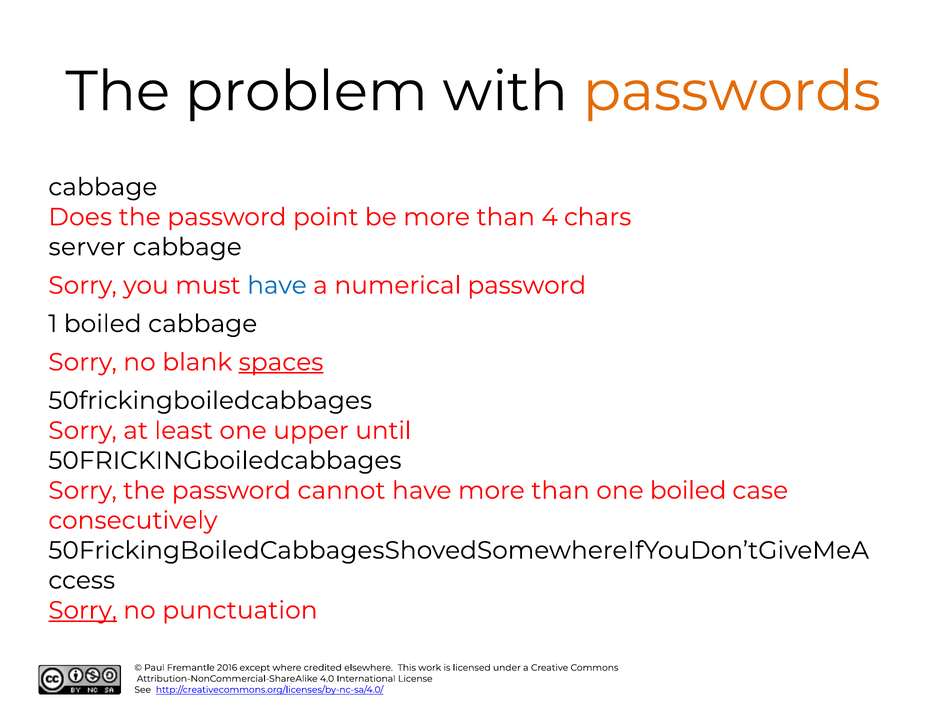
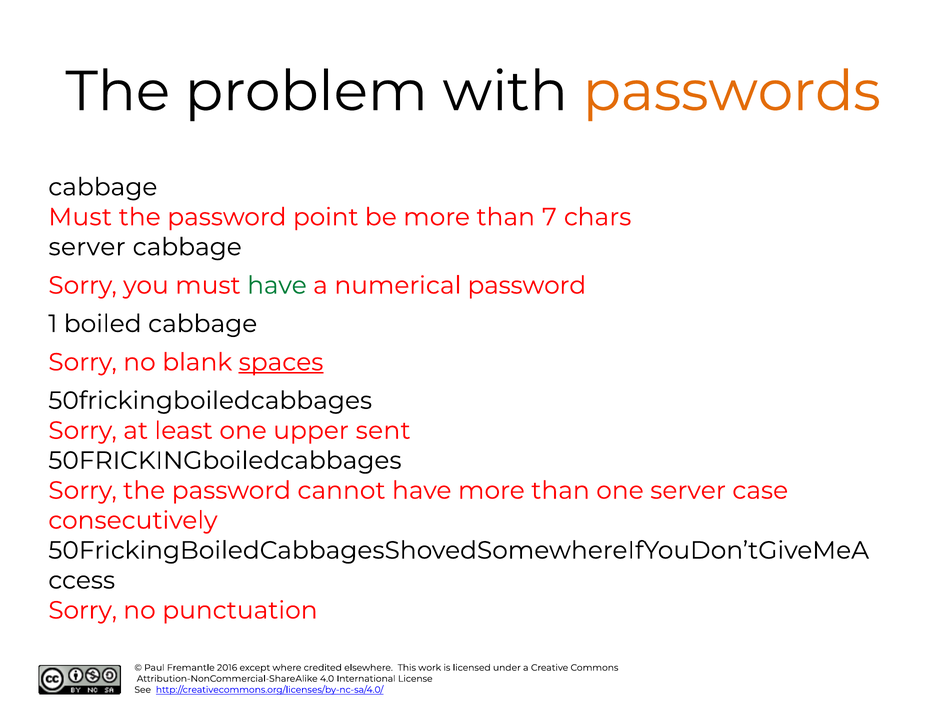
Does at (80, 217): Does -> Must
4: 4 -> 7
have at (277, 285) colour: blue -> green
until: until -> sent
one boiled: boiled -> server
Sorry at (83, 610) underline: present -> none
